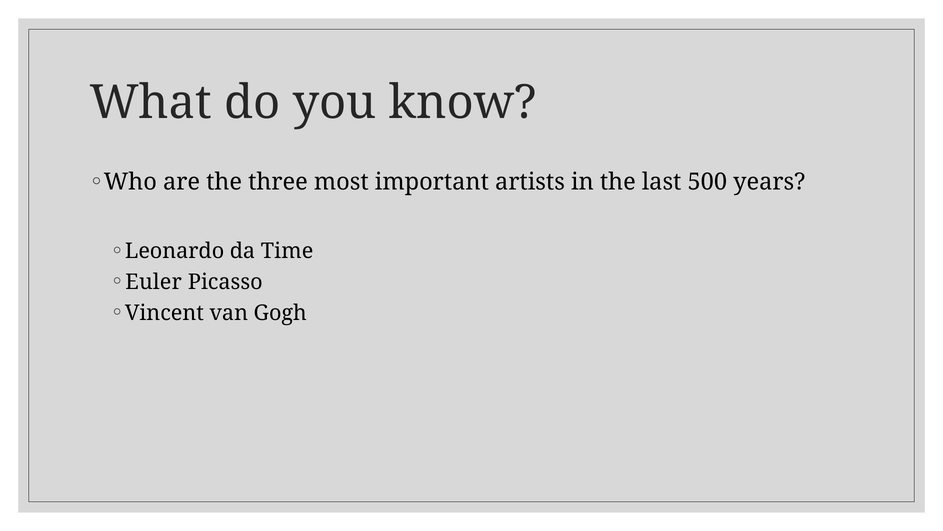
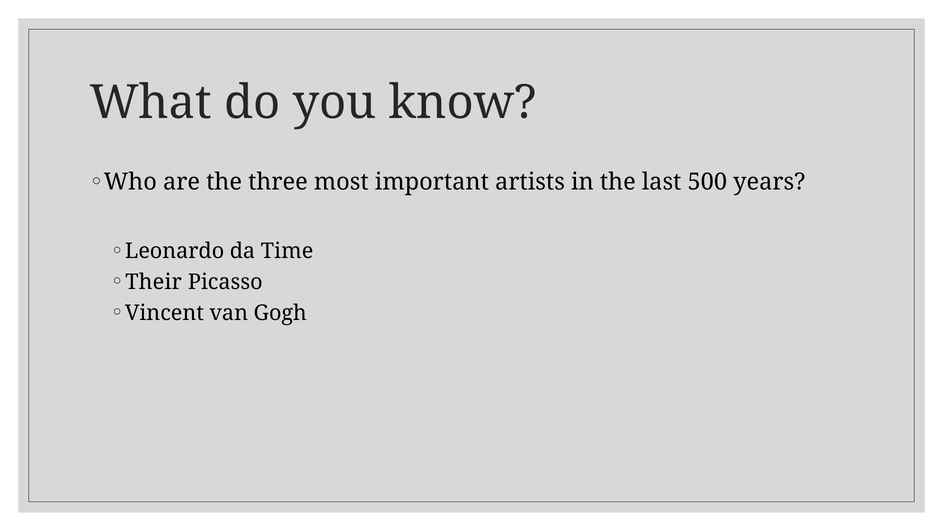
Euler: Euler -> Their
